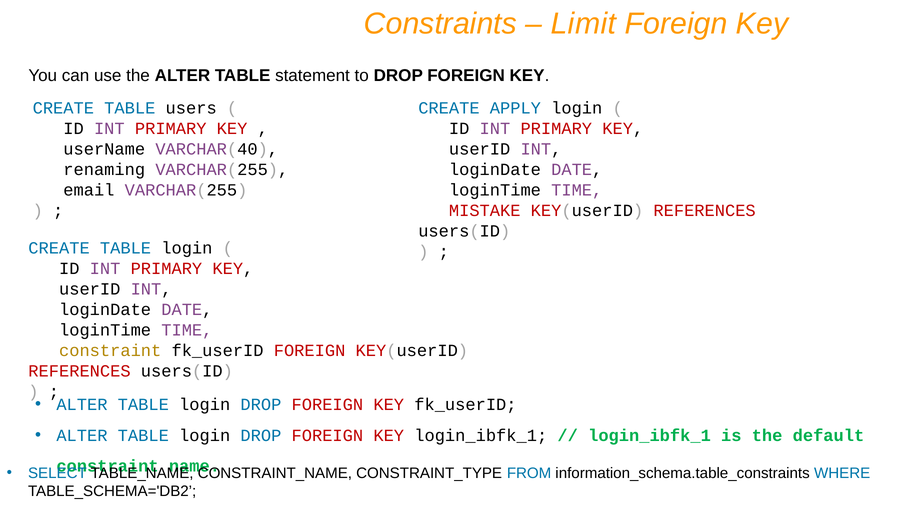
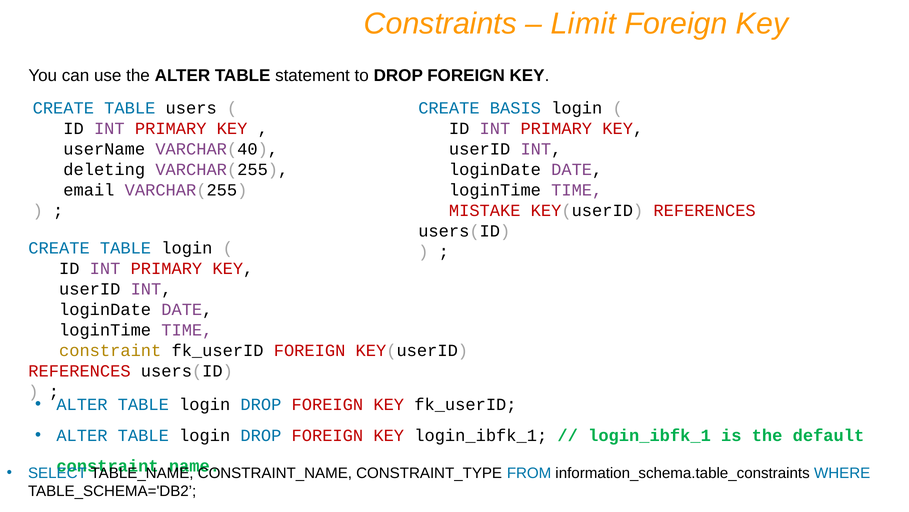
APPLY: APPLY -> BASIS
renaming: renaming -> deleting
